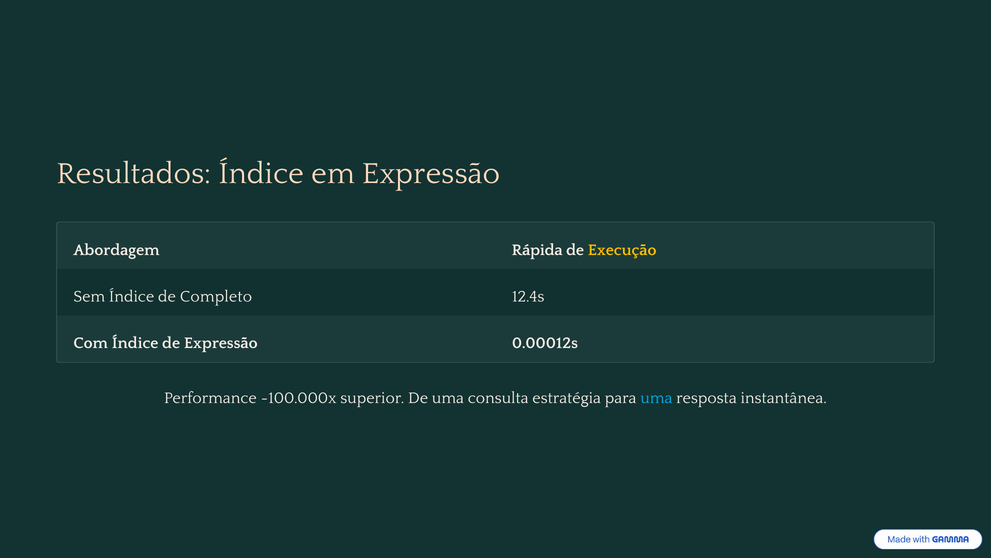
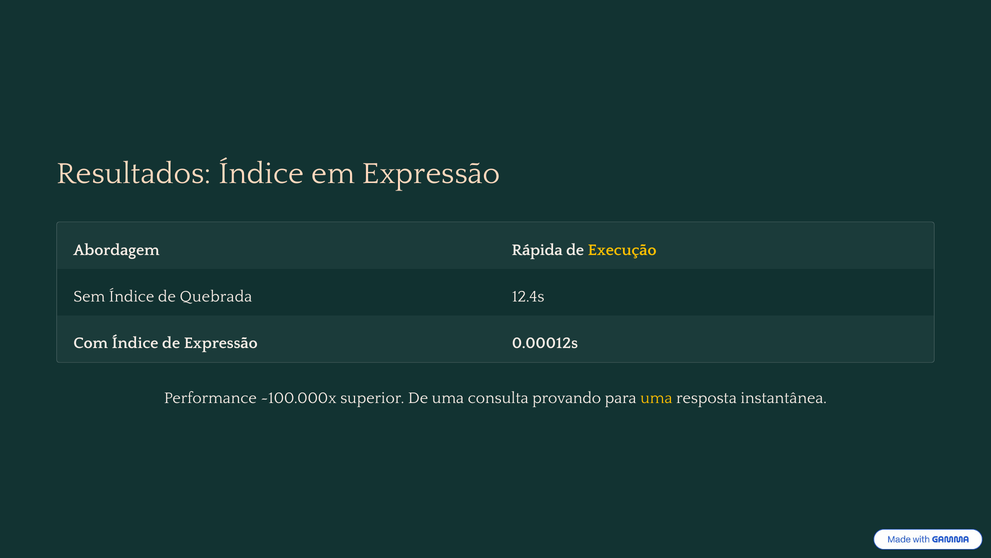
Completo: Completo -> Quebrada
estratégia: estratégia -> provando
uma at (656, 398) colour: light blue -> yellow
